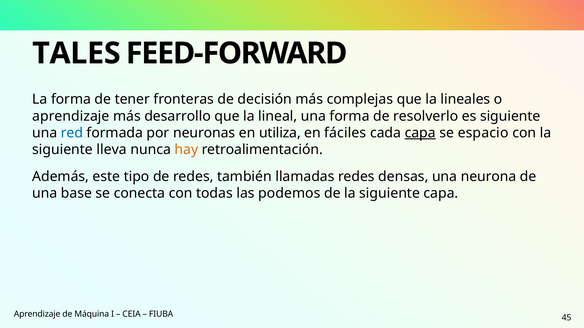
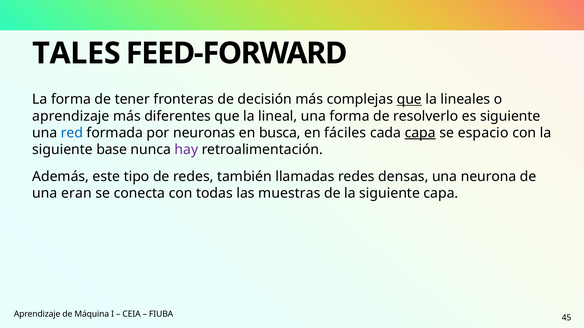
que at (409, 99) underline: none -> present
desarrollo: desarrollo -> diferentes
utiliza: utiliza -> busca
lleva: lleva -> base
hay colour: orange -> purple
base: base -> eran
podemos: podemos -> muestras
